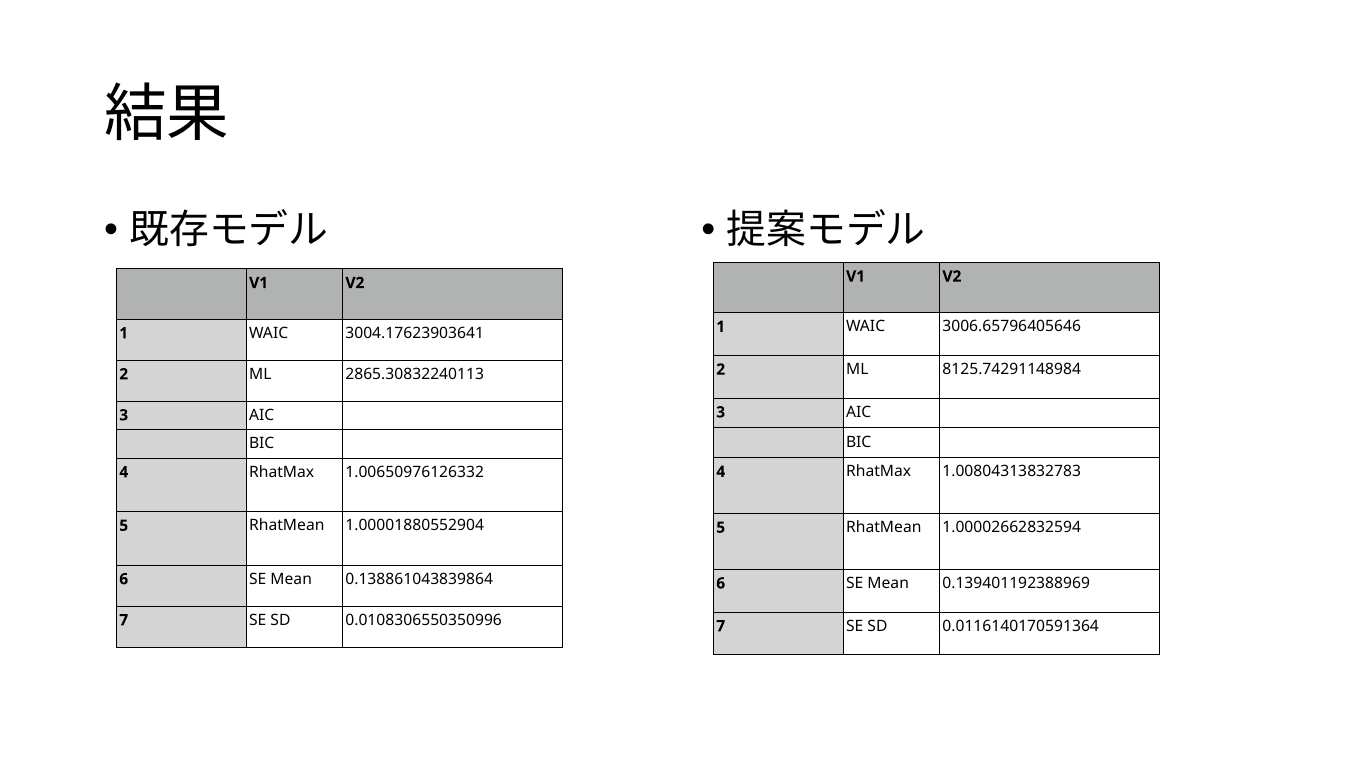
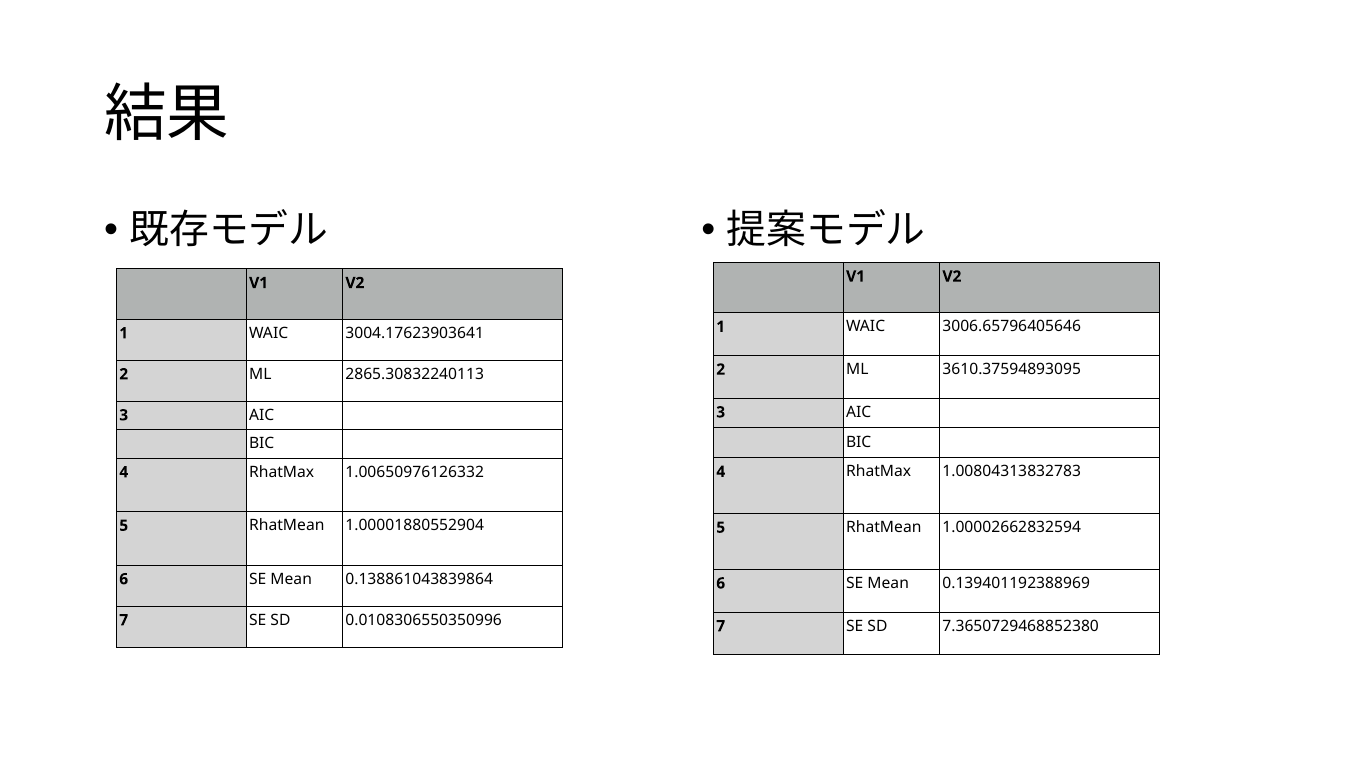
8125.74291148984: 8125.74291148984 -> 3610.37594893095
0.0116140170591364: 0.0116140170591364 -> 7.3650729468852380
